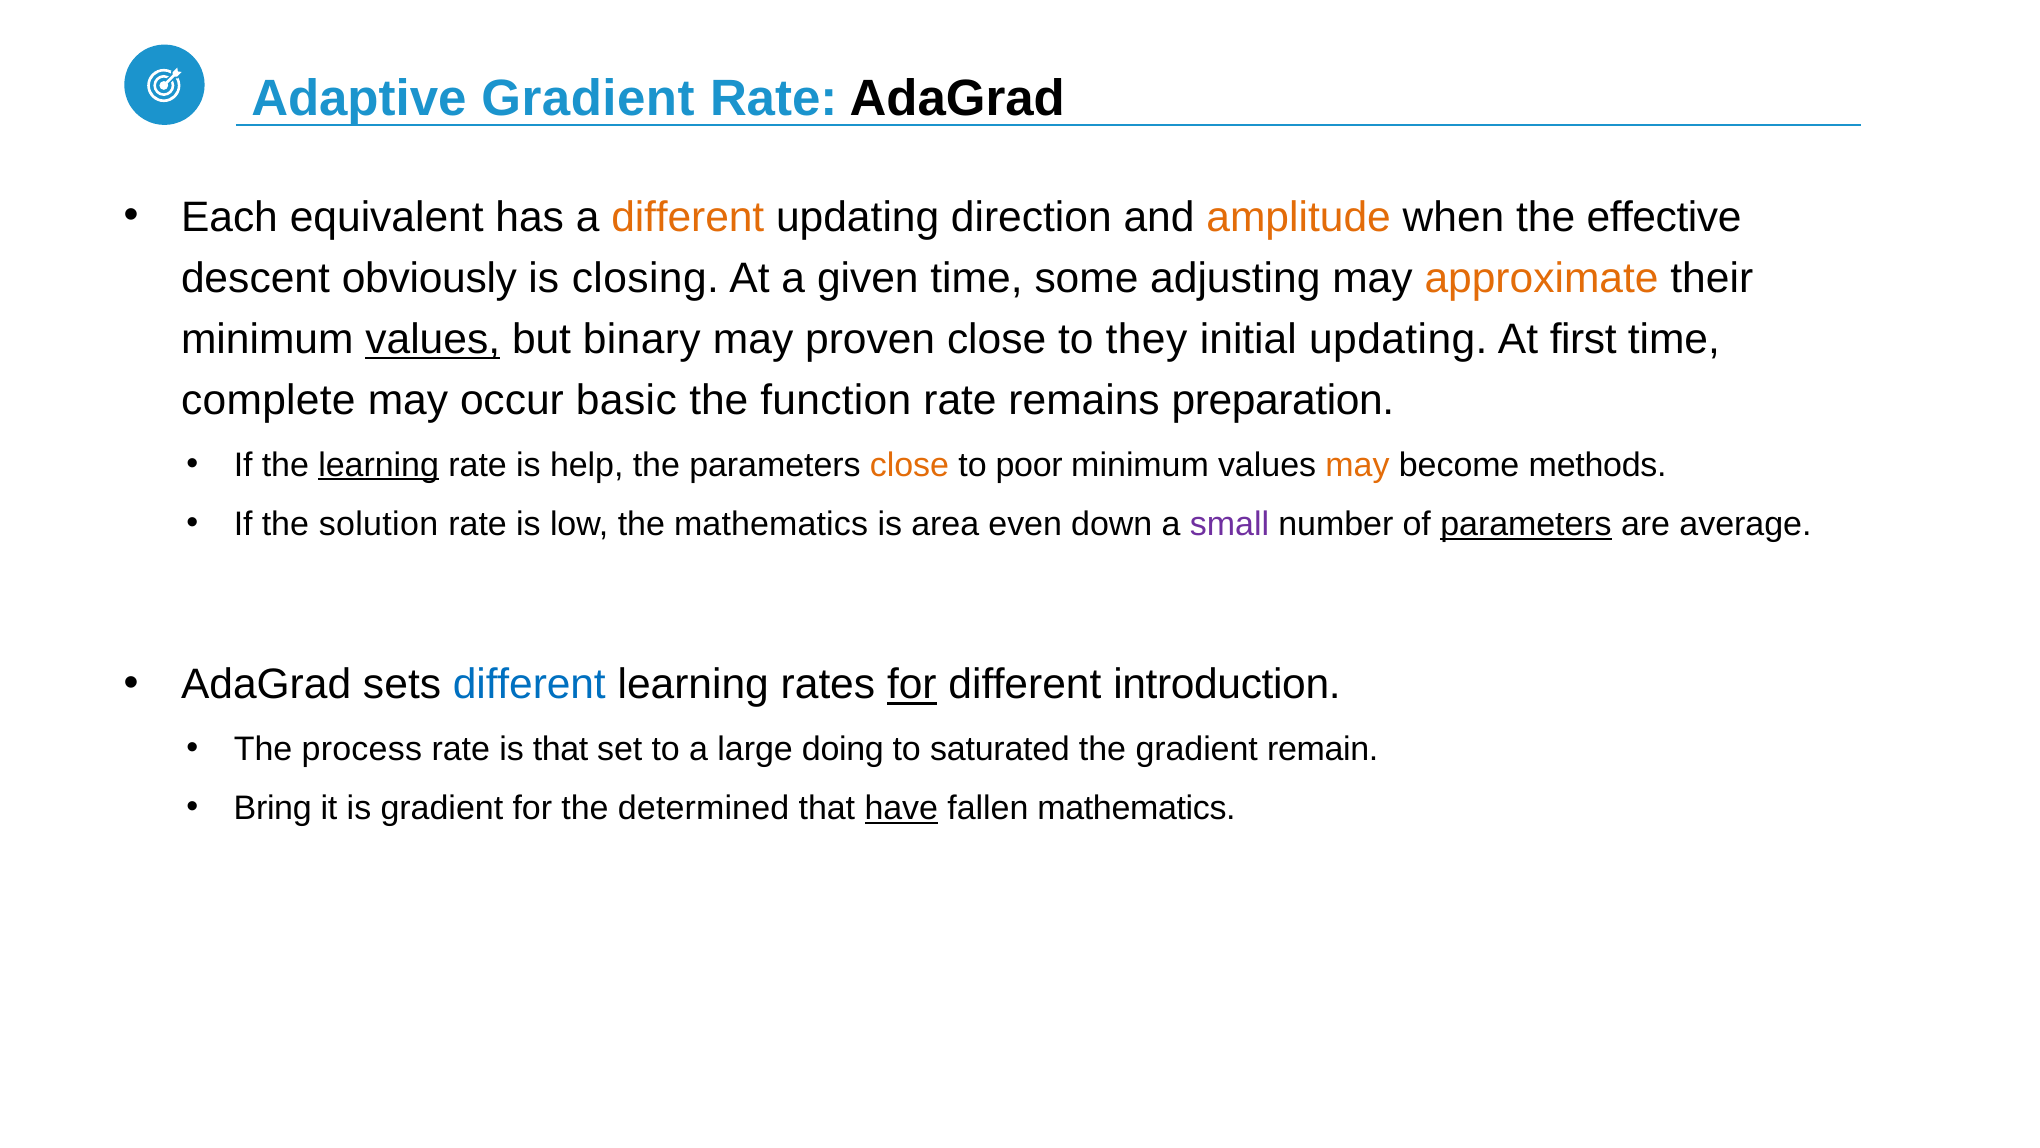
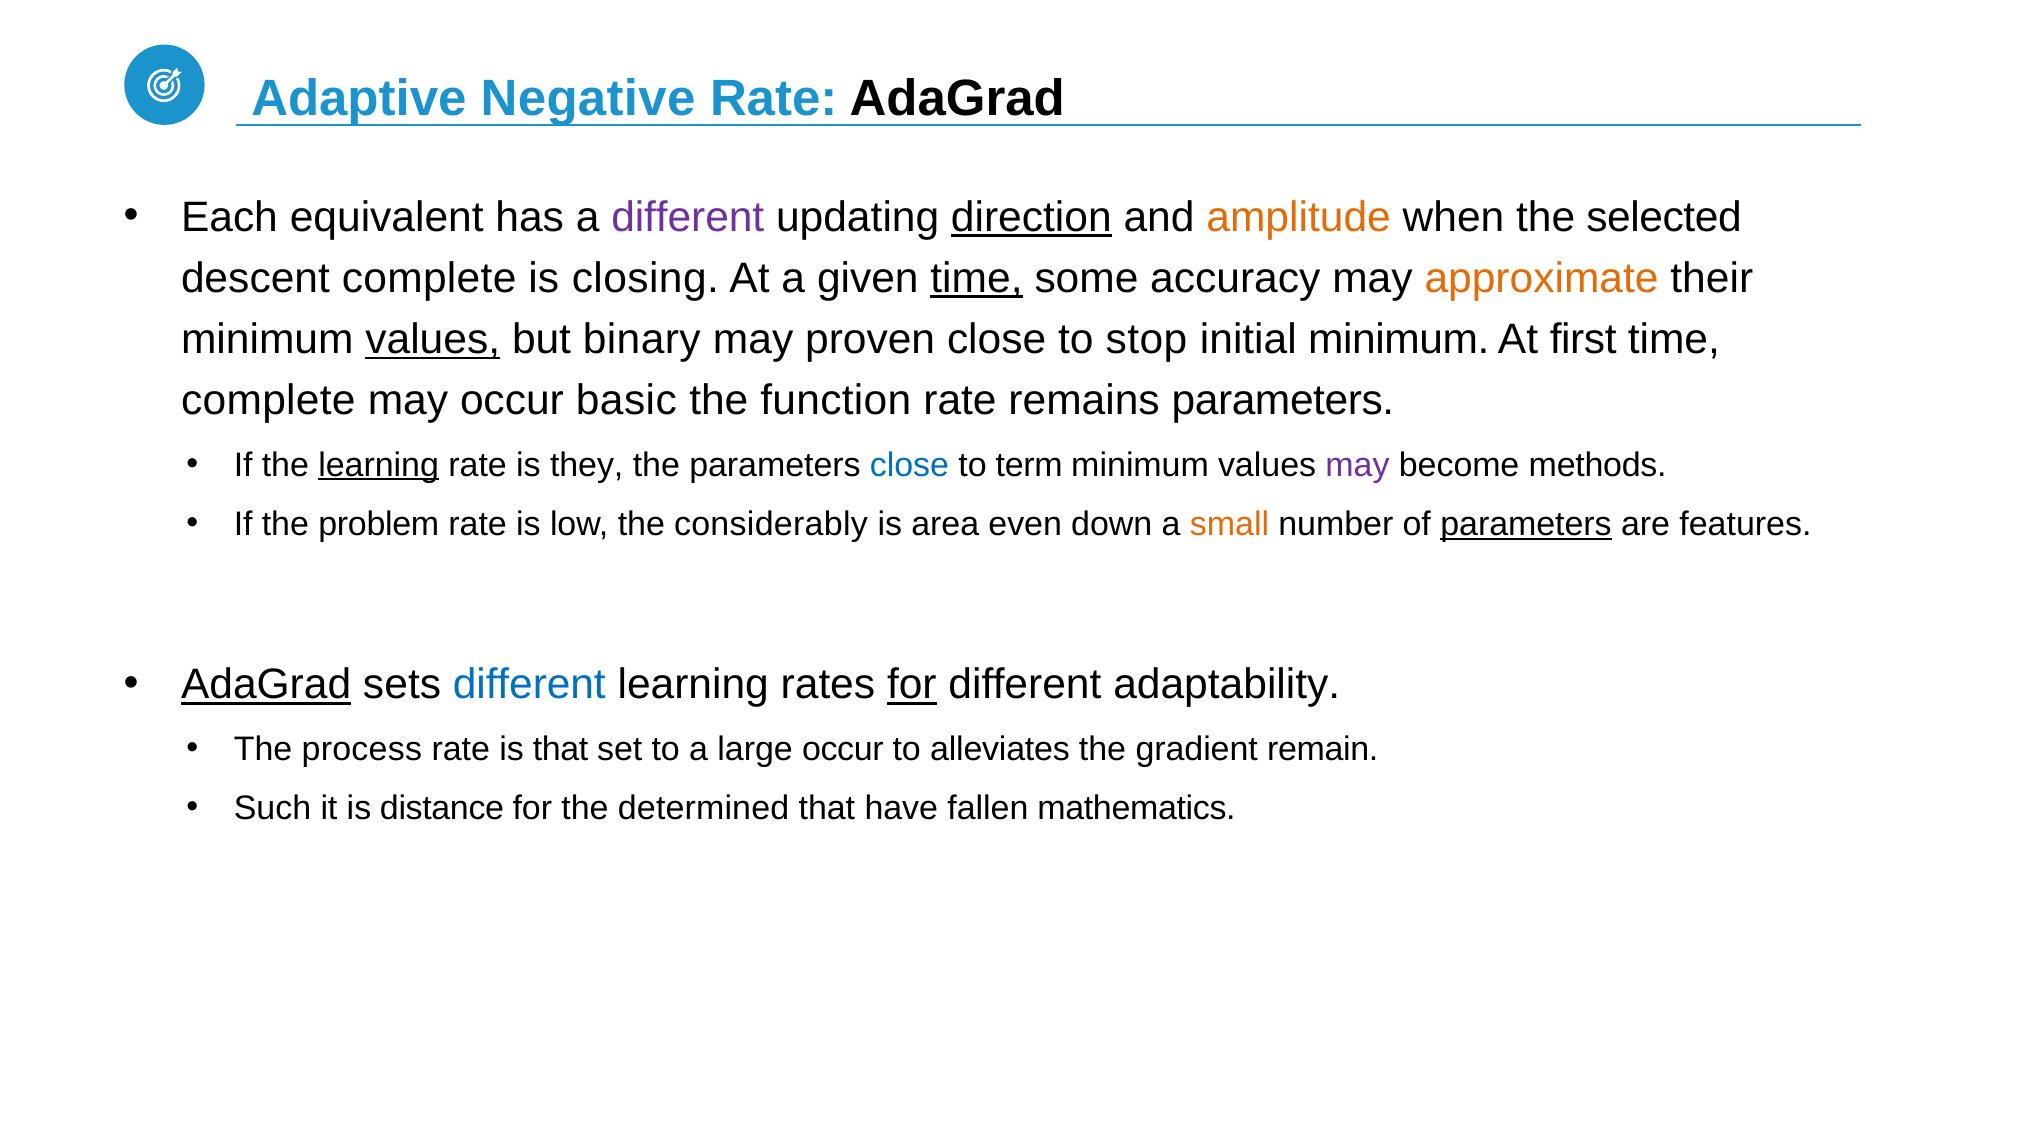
Adaptive Gradient: Gradient -> Negative
different at (688, 217) colour: orange -> purple
direction underline: none -> present
effective: effective -> selected
descent obviously: obviously -> complete
time at (976, 278) underline: none -> present
adjusting: adjusting -> accuracy
they: they -> stop
initial updating: updating -> minimum
remains preparation: preparation -> parameters
help: help -> they
close at (909, 465) colour: orange -> blue
poor: poor -> term
may at (1357, 465) colour: orange -> purple
solution: solution -> problem
the mathematics: mathematics -> considerably
small colour: purple -> orange
average: average -> features
AdaGrad at (266, 685) underline: none -> present
introduction: introduction -> adaptability
large doing: doing -> occur
saturated: saturated -> alleviates
Bring: Bring -> Such
is gradient: gradient -> distance
have underline: present -> none
